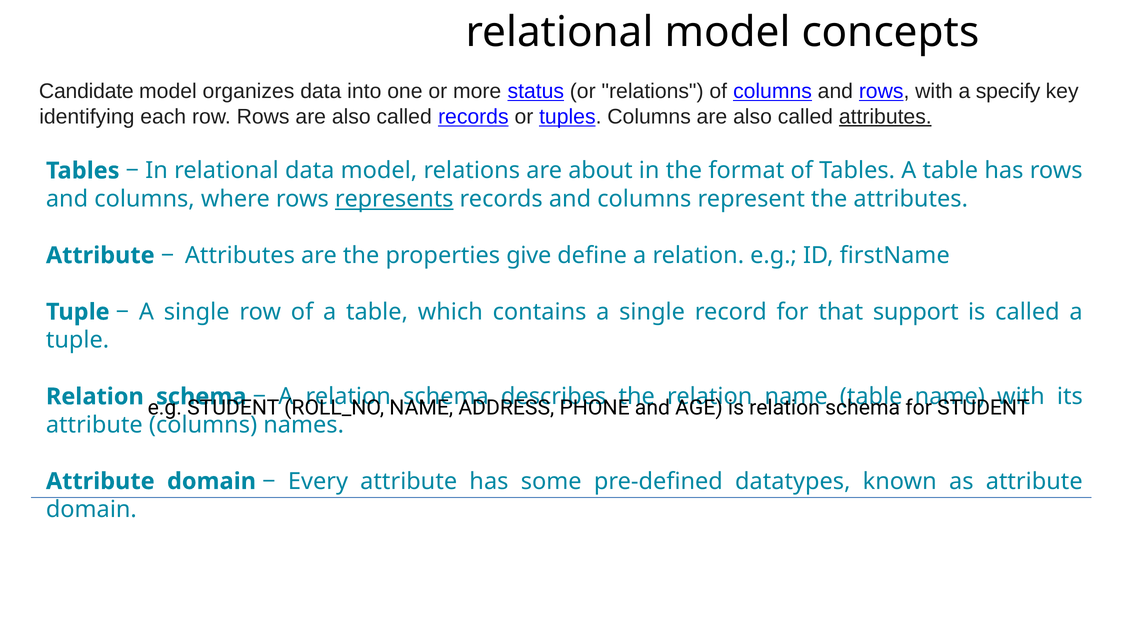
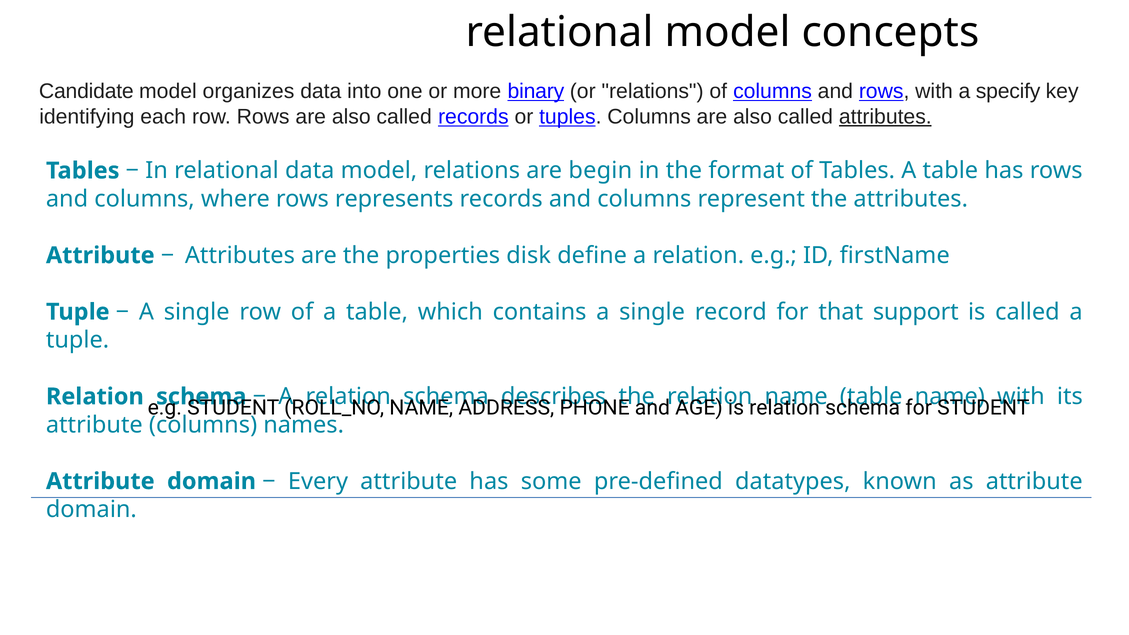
status: status -> binary
about: about -> begin
represents underline: present -> none
give: give -> disk
